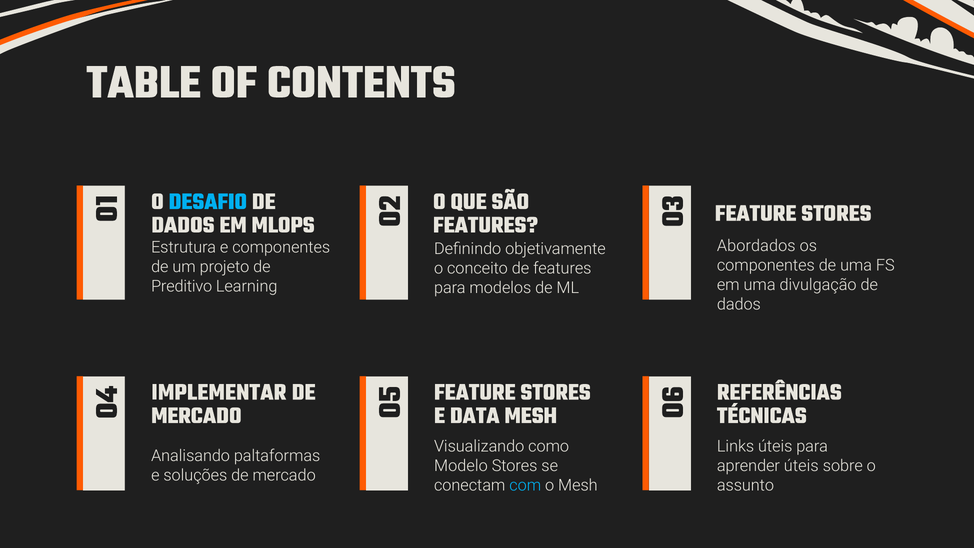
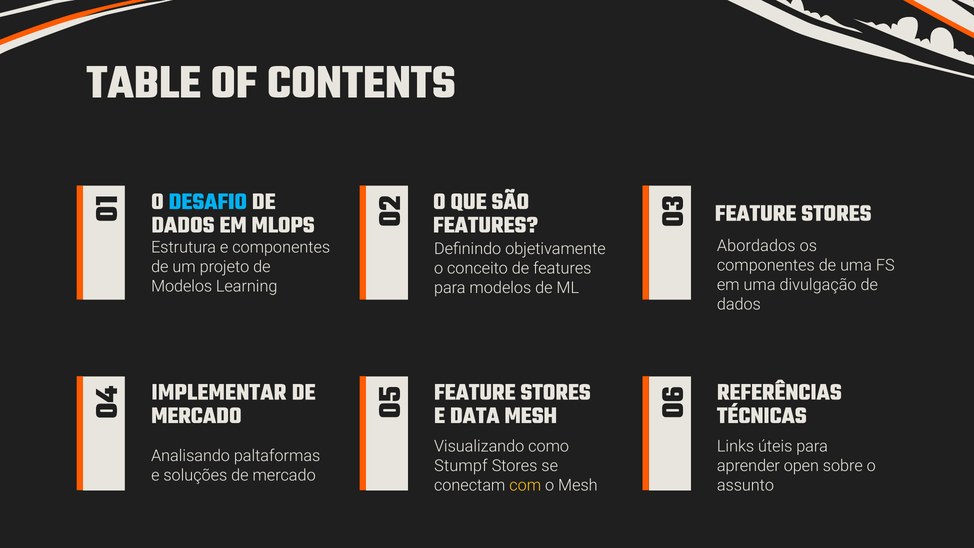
Preditivo at (182, 286): Preditivo -> Modelos
Modelo: Modelo -> Stumpf
aprender úteis: úteis -> open
com colour: light blue -> yellow
